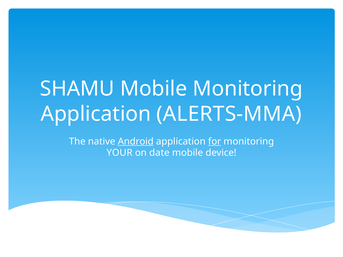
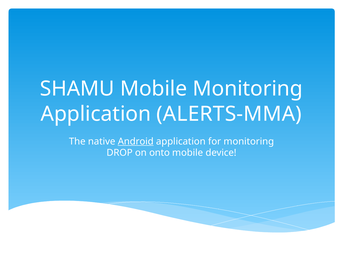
for underline: present -> none
YOUR: YOUR -> DROP
date: date -> onto
